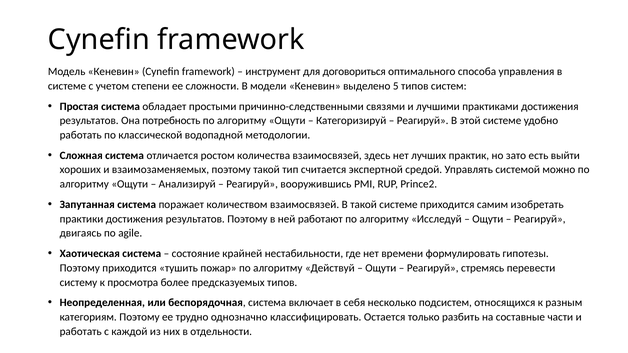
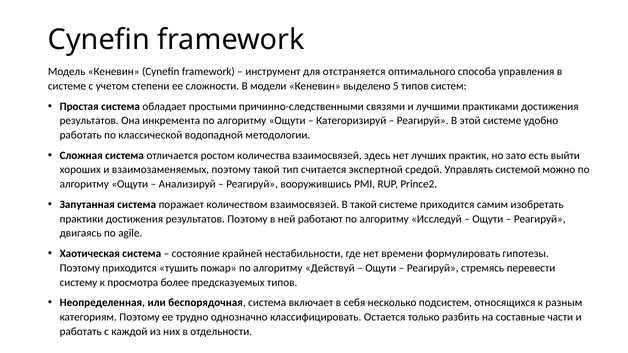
договориться: договориться -> отстраняется
потребность: потребность -> инкремента
